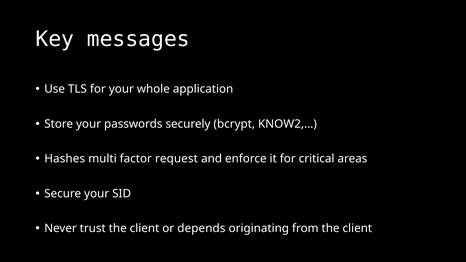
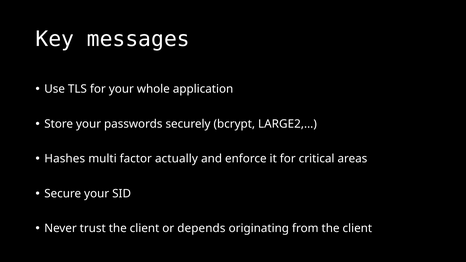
KNOW2,…: KNOW2,… -> LARGE2,…
request: request -> actually
